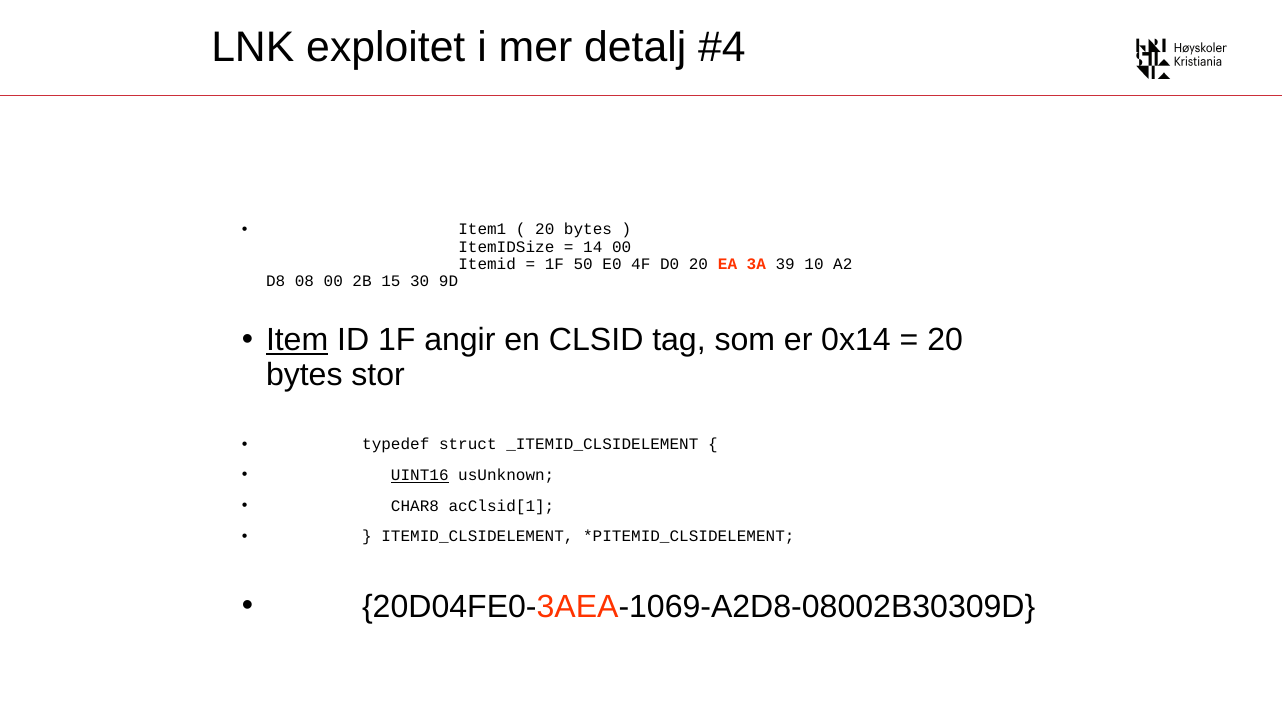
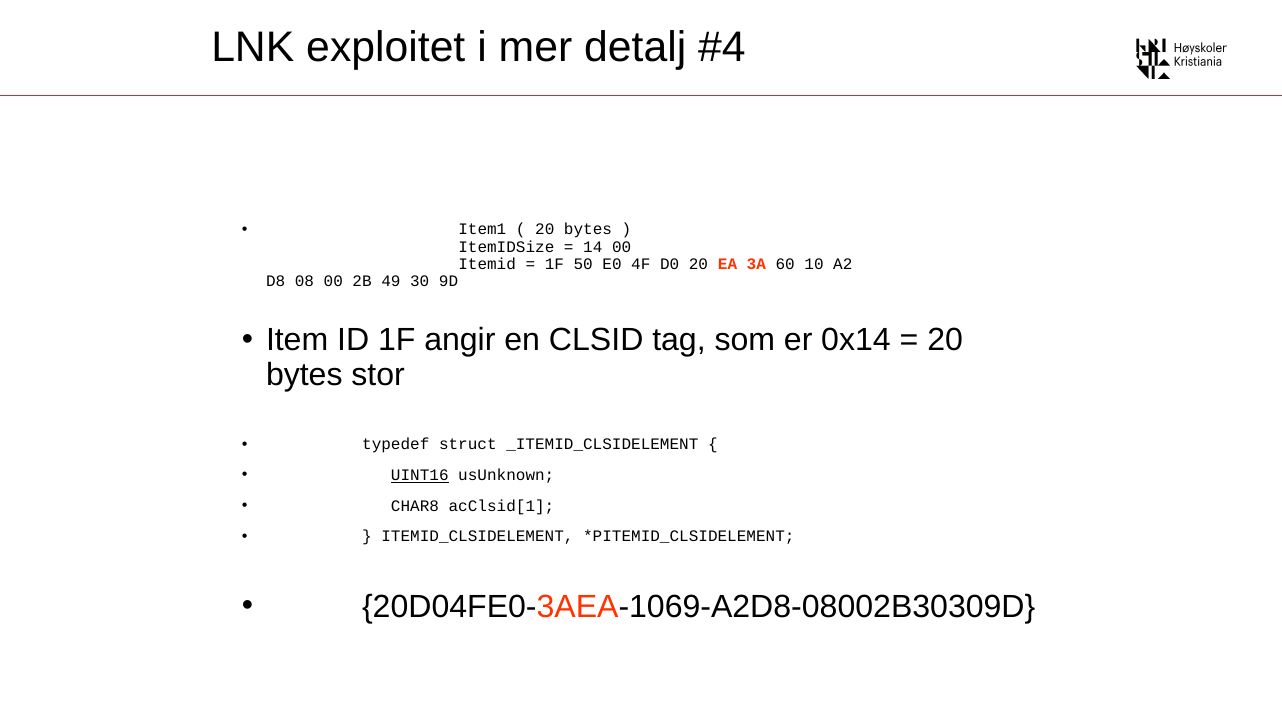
39: 39 -> 60
15: 15 -> 49
Item underline: present -> none
